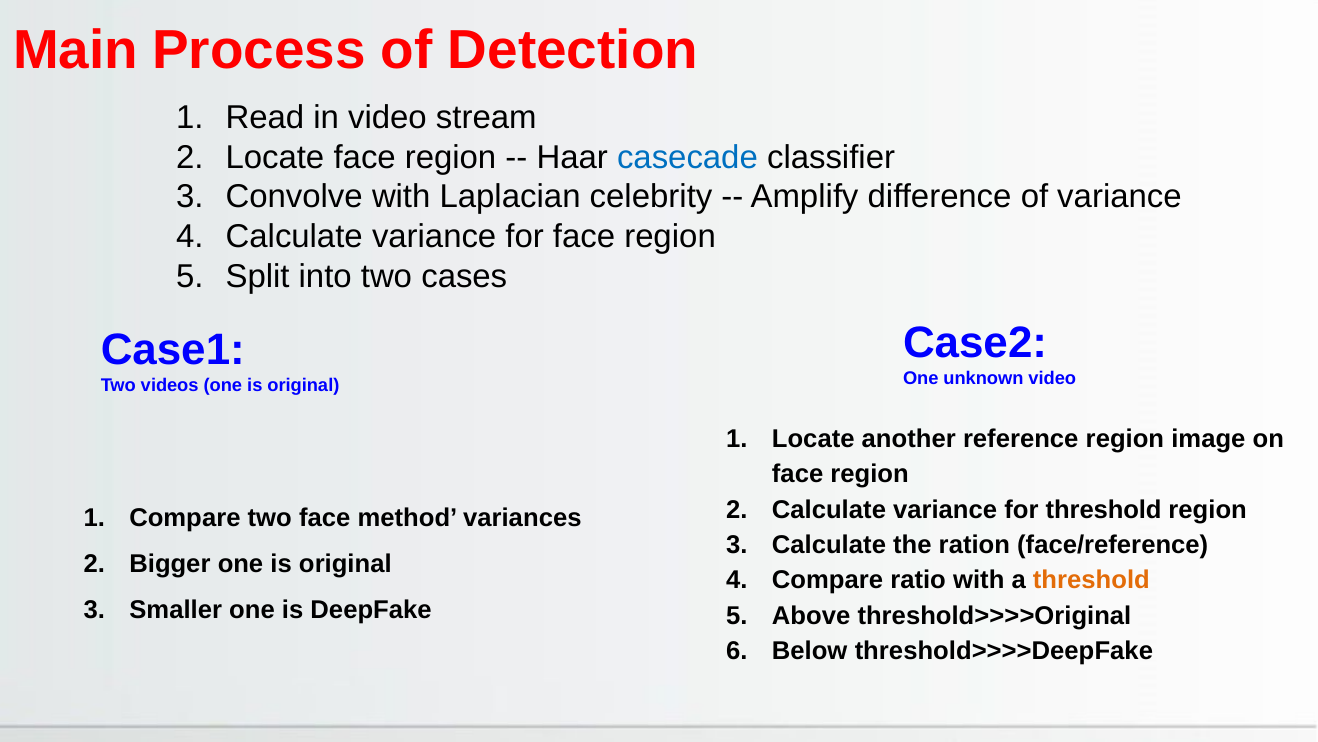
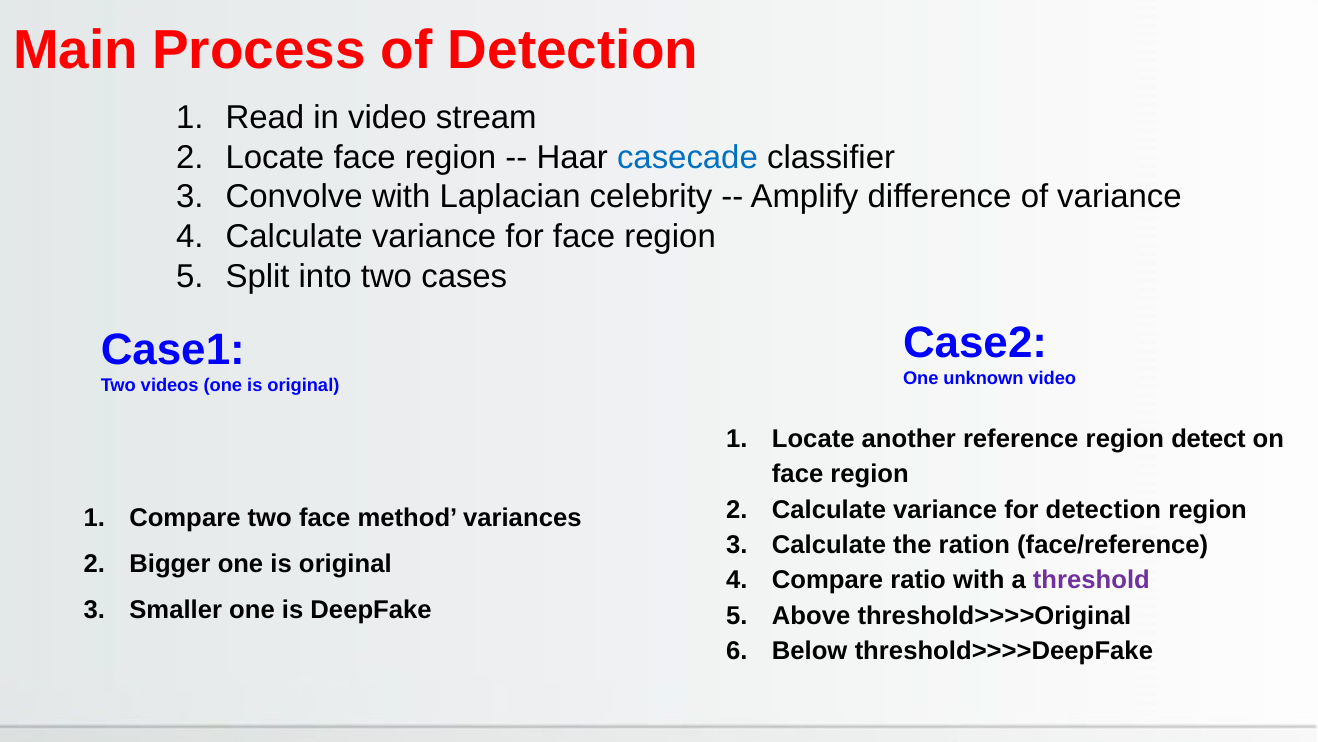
image: image -> detect
for threshold: threshold -> detection
threshold at (1091, 580) colour: orange -> purple
